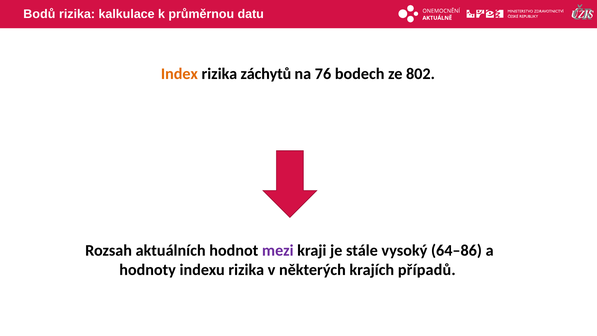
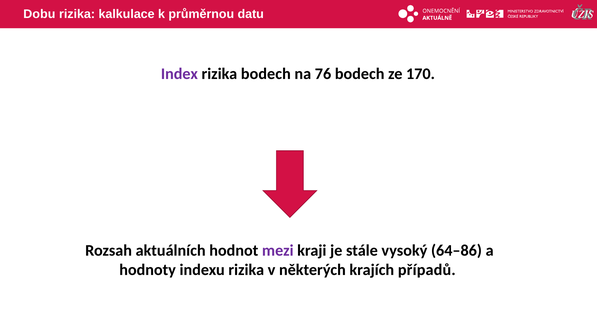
Bodů: Bodů -> Dobu
Index colour: orange -> purple
rizika záchytů: záchytů -> bodech
802: 802 -> 170
